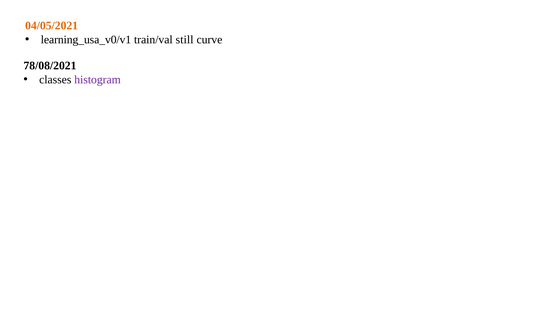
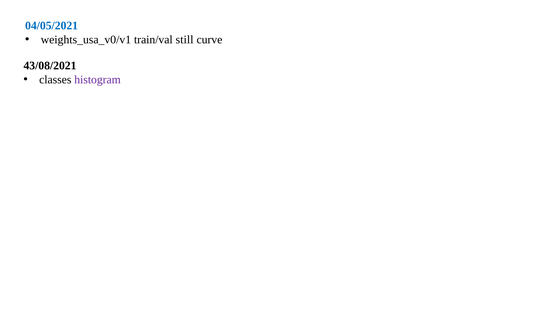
04/05/2021 colour: orange -> blue
learning_usa_v0/v1: learning_usa_v0/v1 -> weights_usa_v0/v1
78/08/2021: 78/08/2021 -> 43/08/2021
